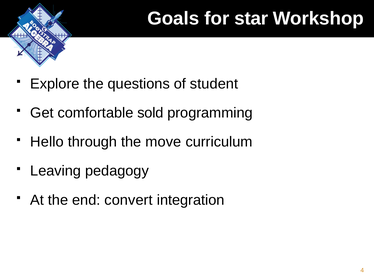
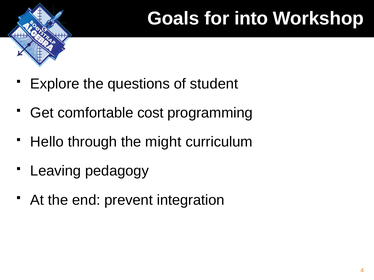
star: star -> into
sold: sold -> cost
move: move -> might
convert: convert -> prevent
